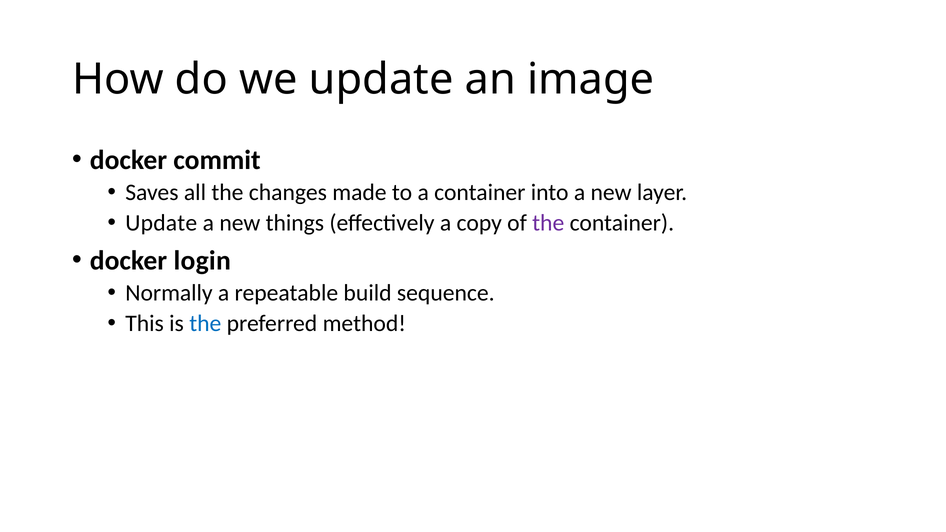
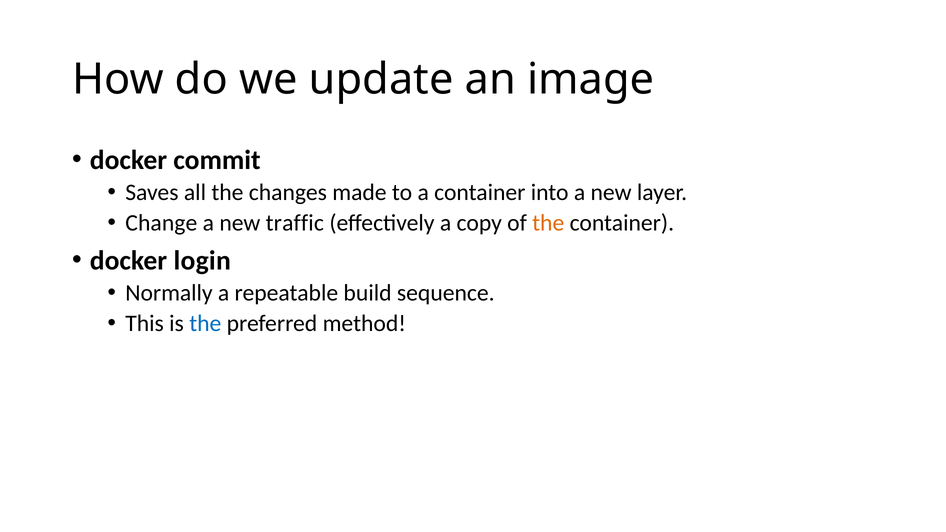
Update at (161, 223): Update -> Change
things: things -> traffic
the at (548, 223) colour: purple -> orange
